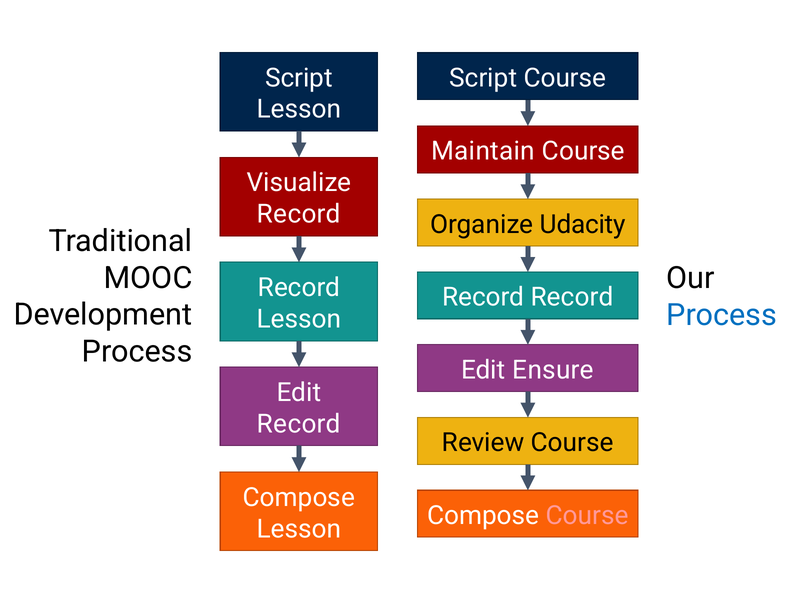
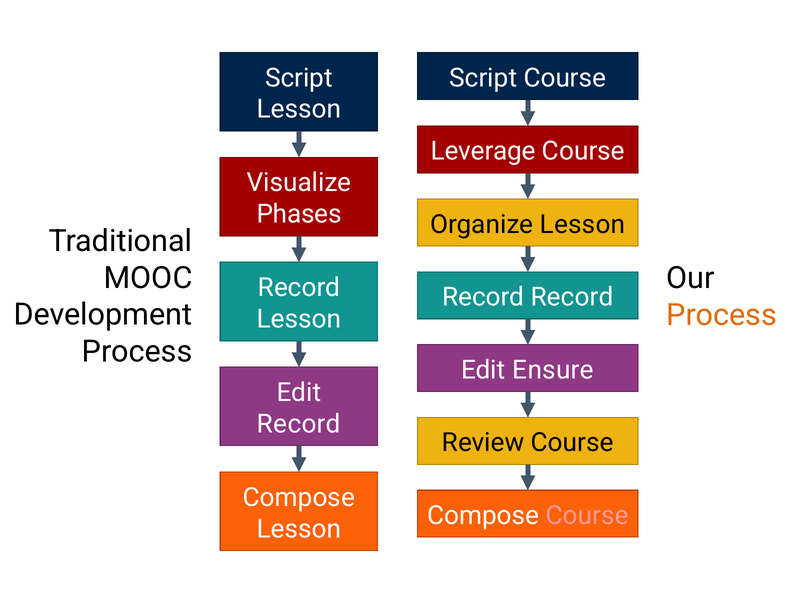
Maintain: Maintain -> Leverage
Record at (299, 214): Record -> Phases
Organize Udacity: Udacity -> Lesson
Process at (722, 315) colour: blue -> orange
